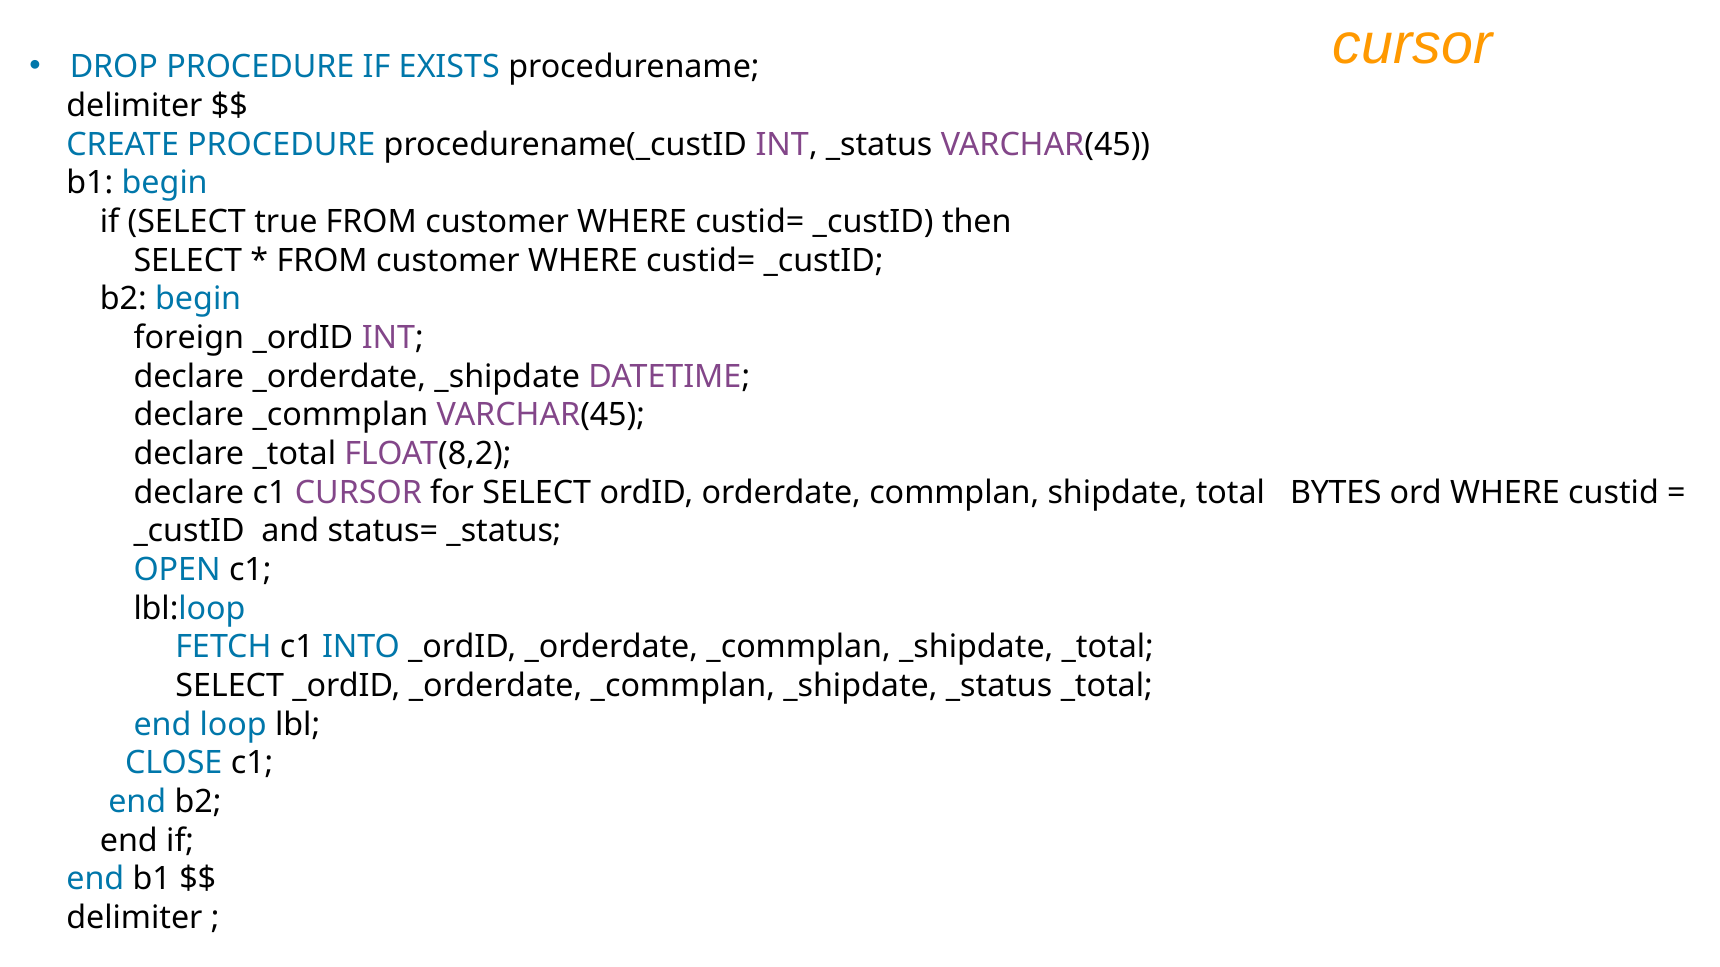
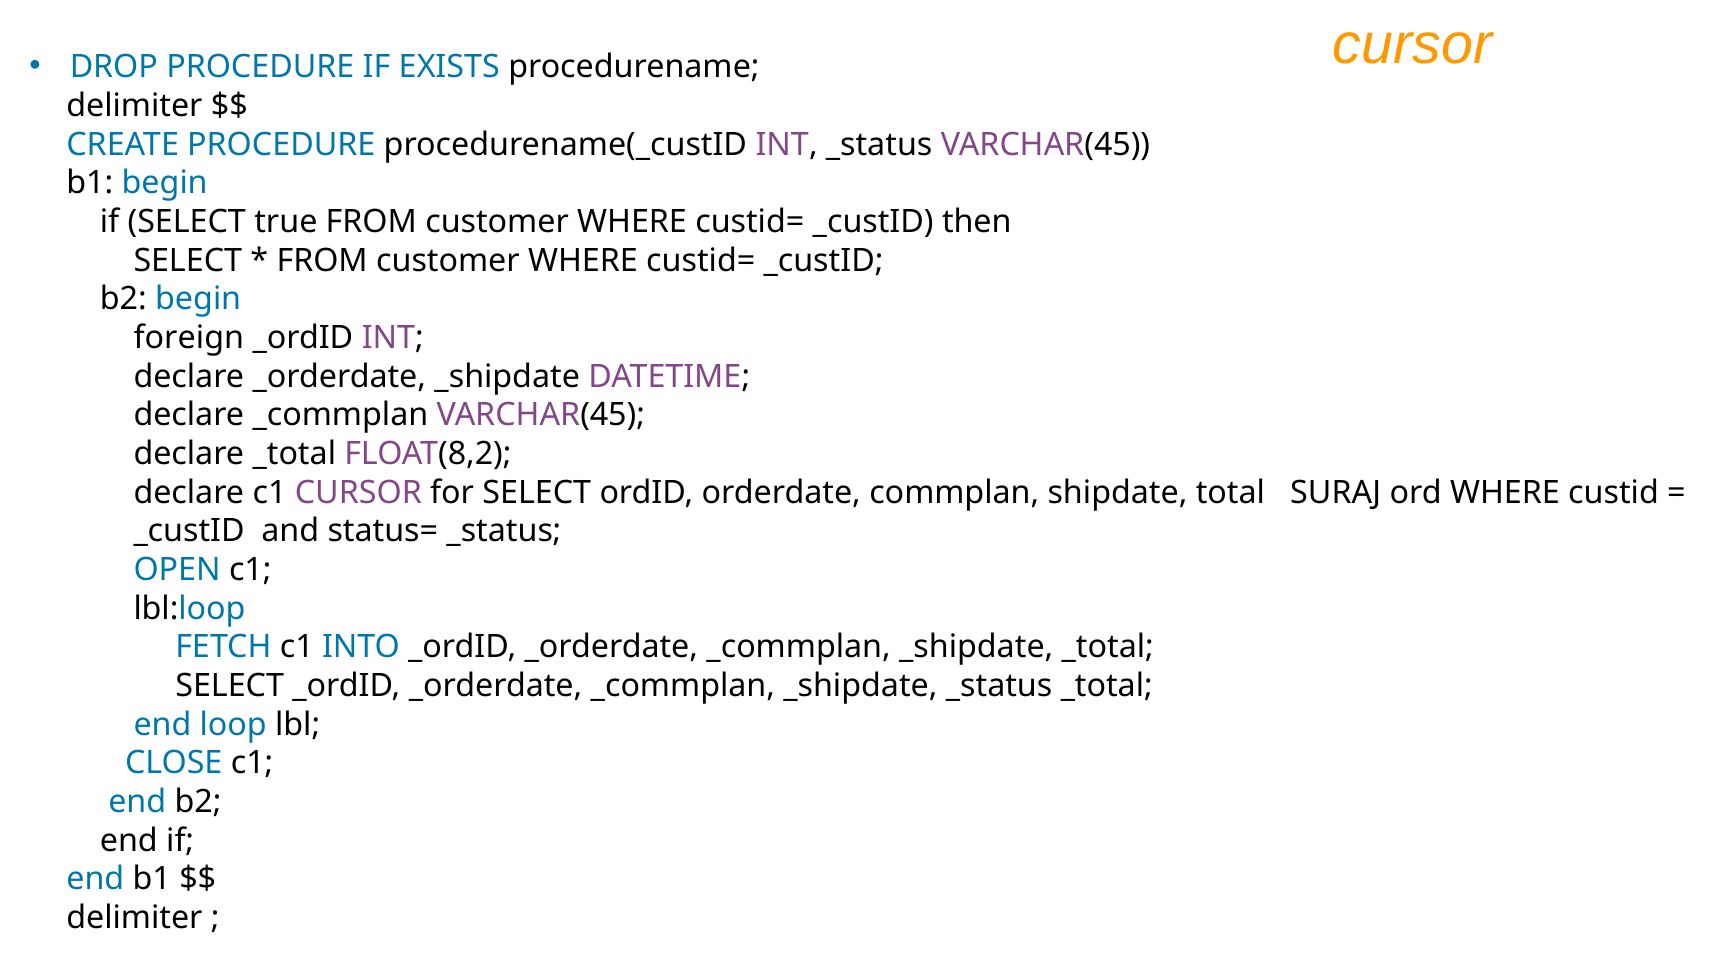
BYTES: BYTES -> SURAJ
